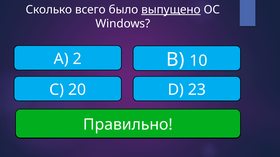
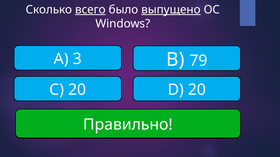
всего underline: none -> present
2: 2 -> 3
10: 10 -> 79
D 23: 23 -> 20
